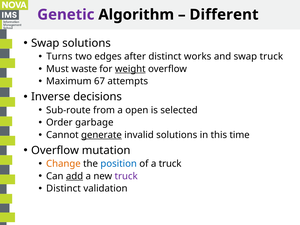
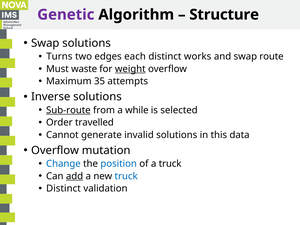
Different: Different -> Structure
after: after -> each
swap truck: truck -> route
67: 67 -> 35
Inverse decisions: decisions -> solutions
Sub-route underline: none -> present
open: open -> while
garbage: garbage -> travelled
generate underline: present -> none
time: time -> data
Change colour: orange -> blue
truck at (126, 176) colour: purple -> blue
